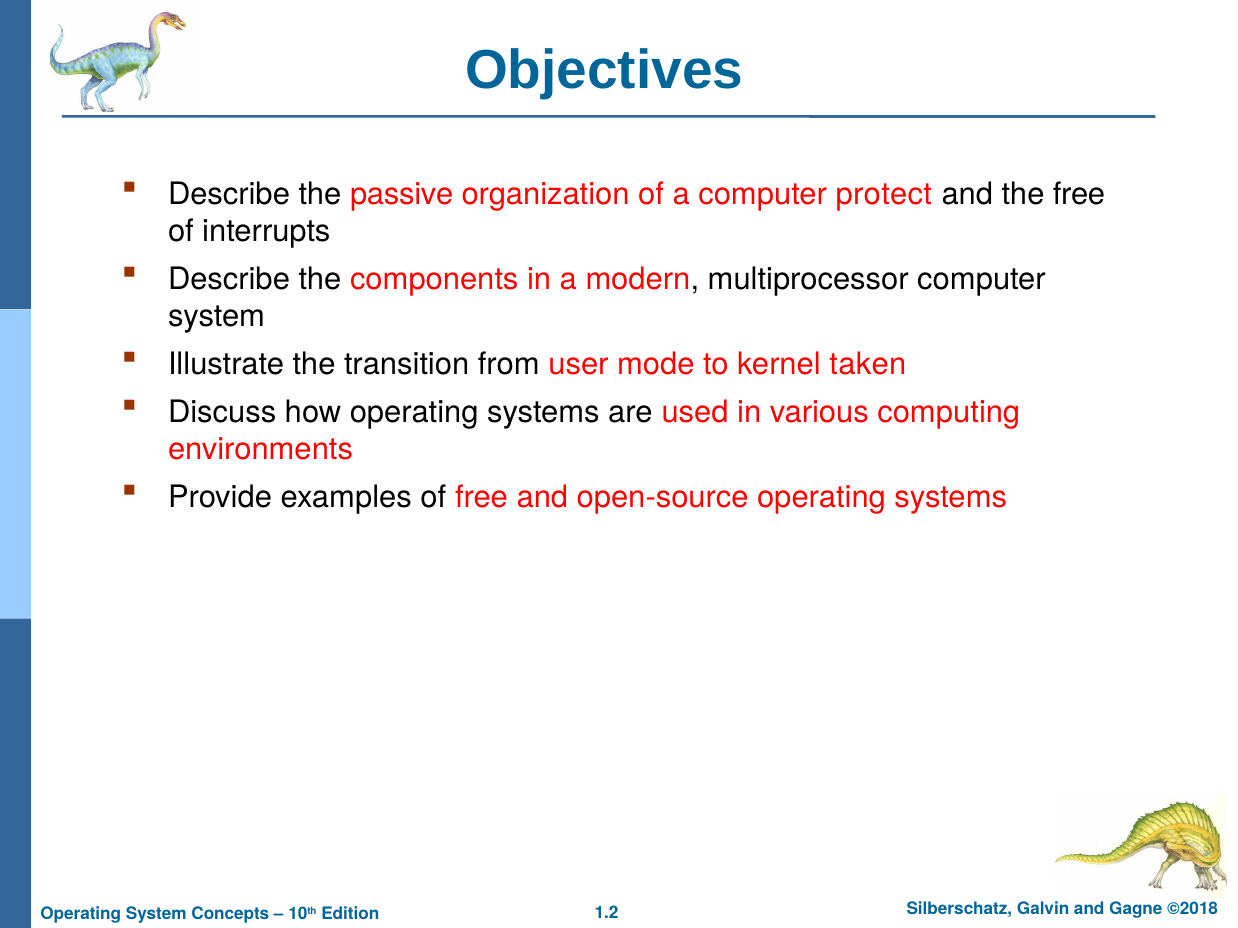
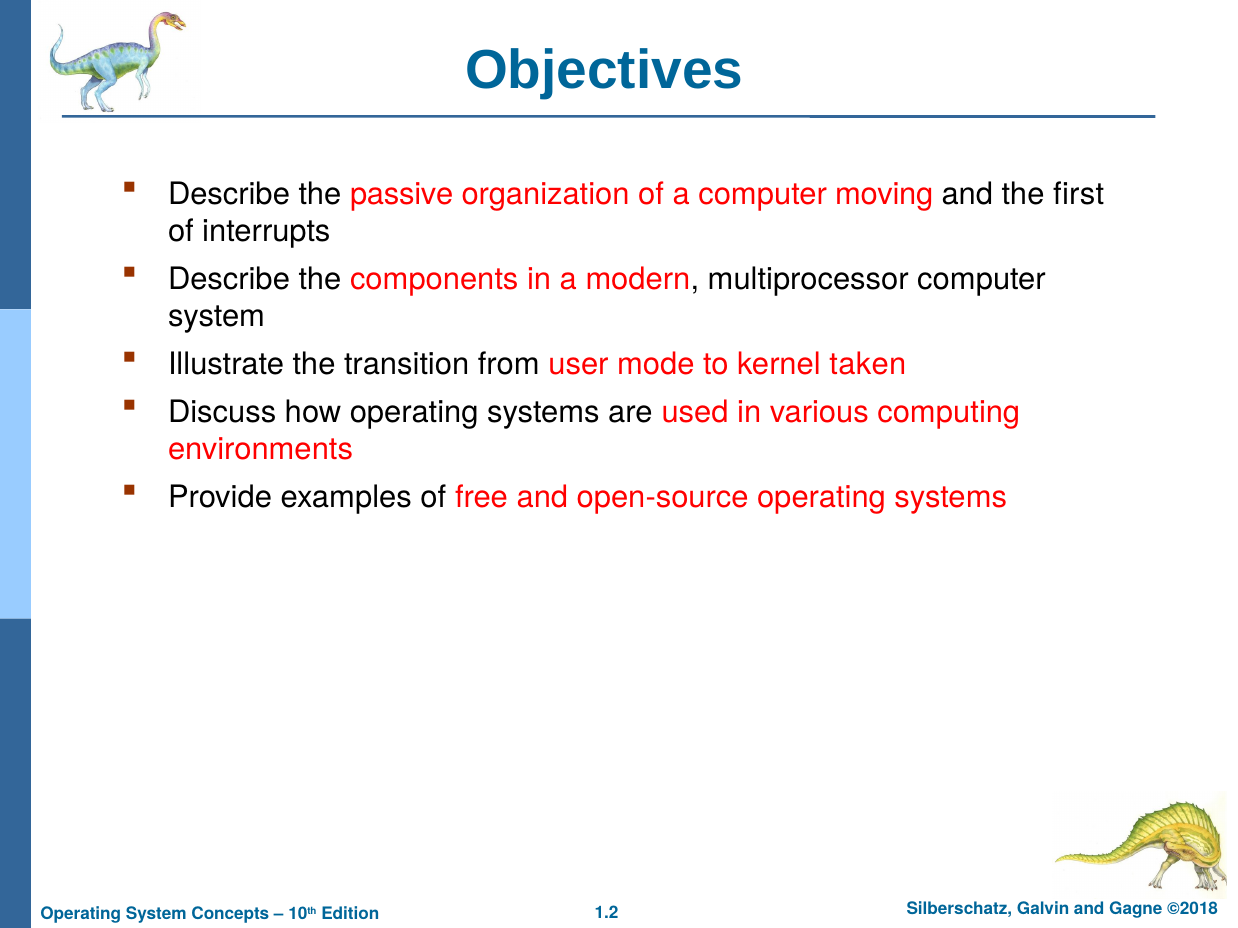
protect: protect -> moving
the free: free -> first
